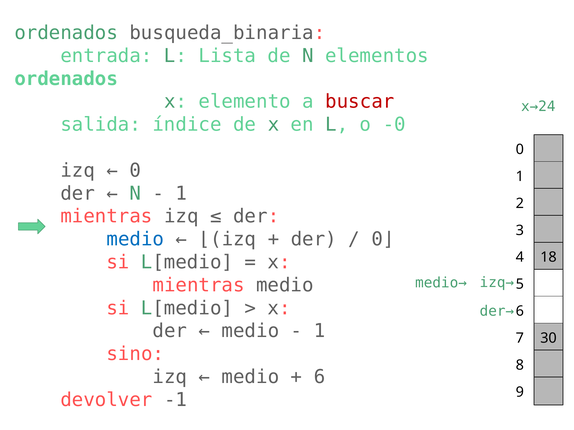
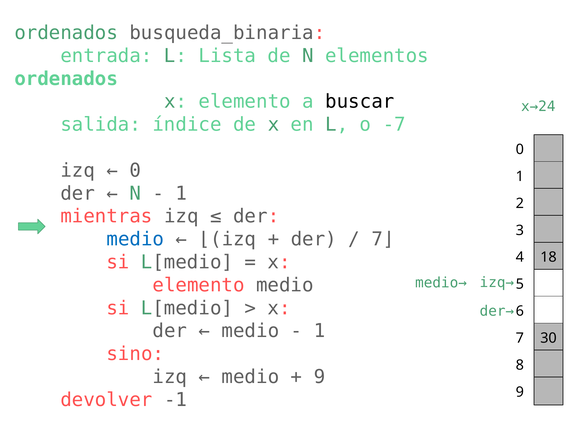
buscar colour: red -> black
-0: -0 -> -7
0⌋: 0⌋ -> 7⌋
mientras at (199, 285): mientras -> elemento
6 at (319, 377): 6 -> 9
